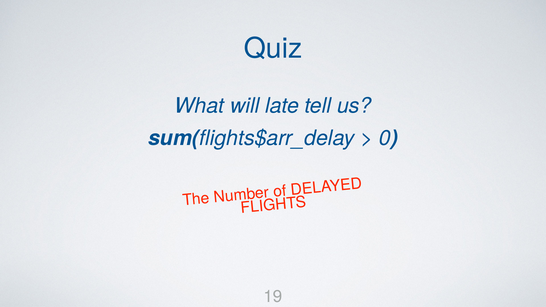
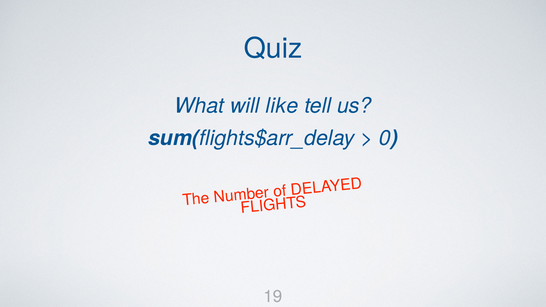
late: late -> like
